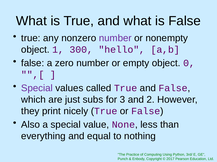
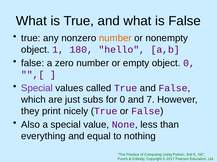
number at (115, 38) colour: purple -> orange
300: 300 -> 180
for 3: 3 -> 0
2: 2 -> 7
